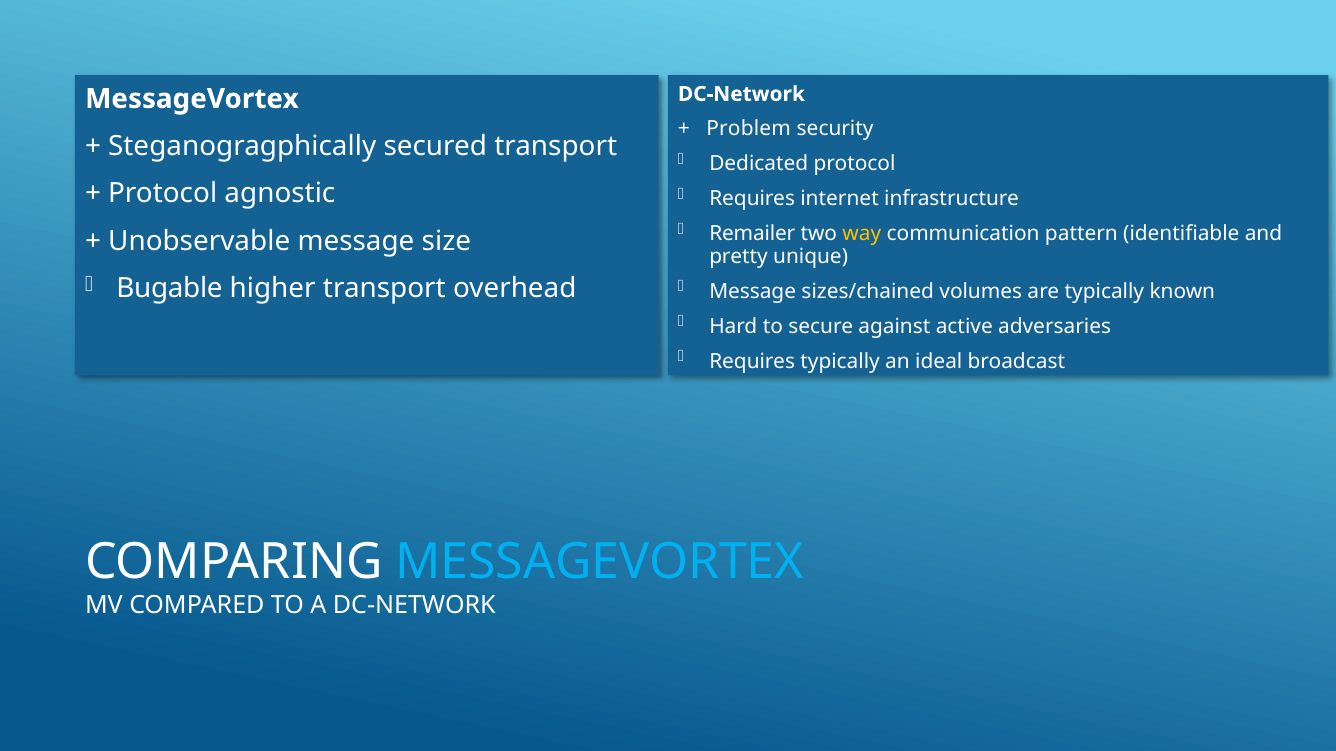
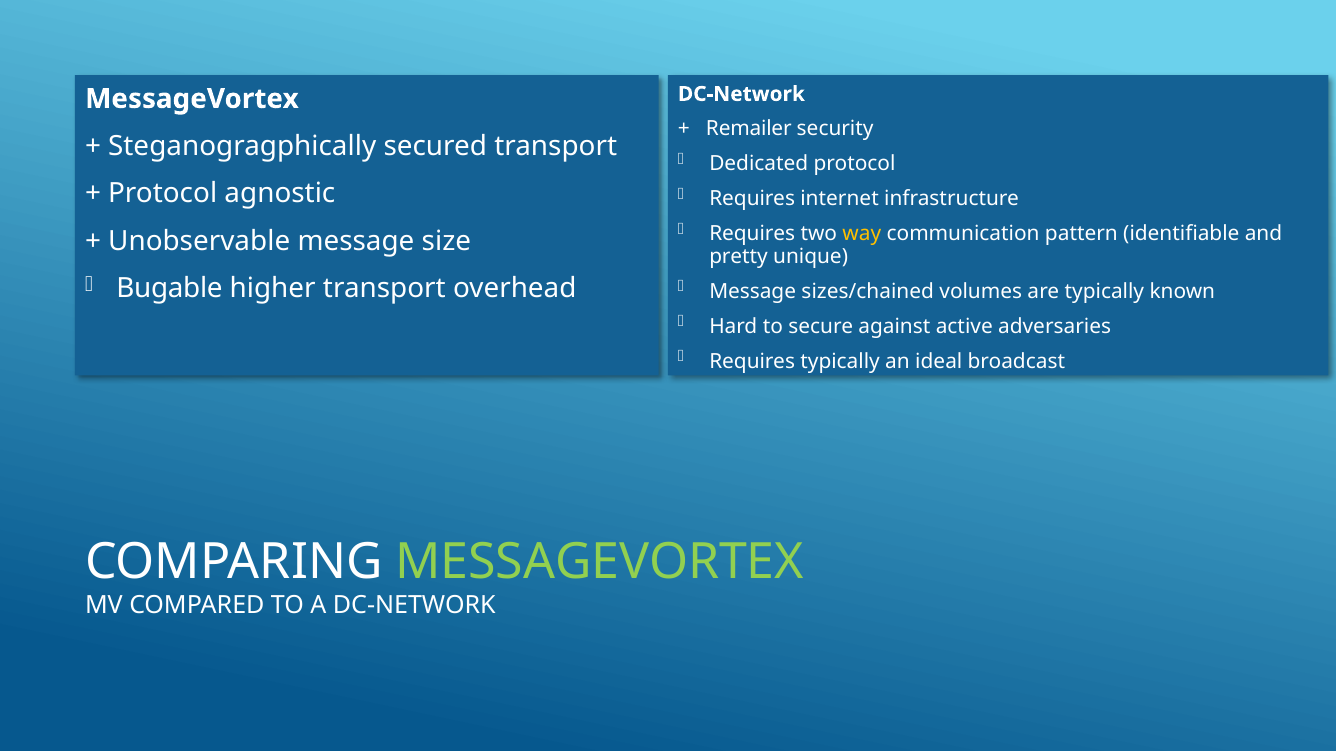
Problem: Problem -> Remailer
Remailer at (752, 234): Remailer -> Requires
MESSAGEVORTEX at (600, 563) colour: light blue -> light green
